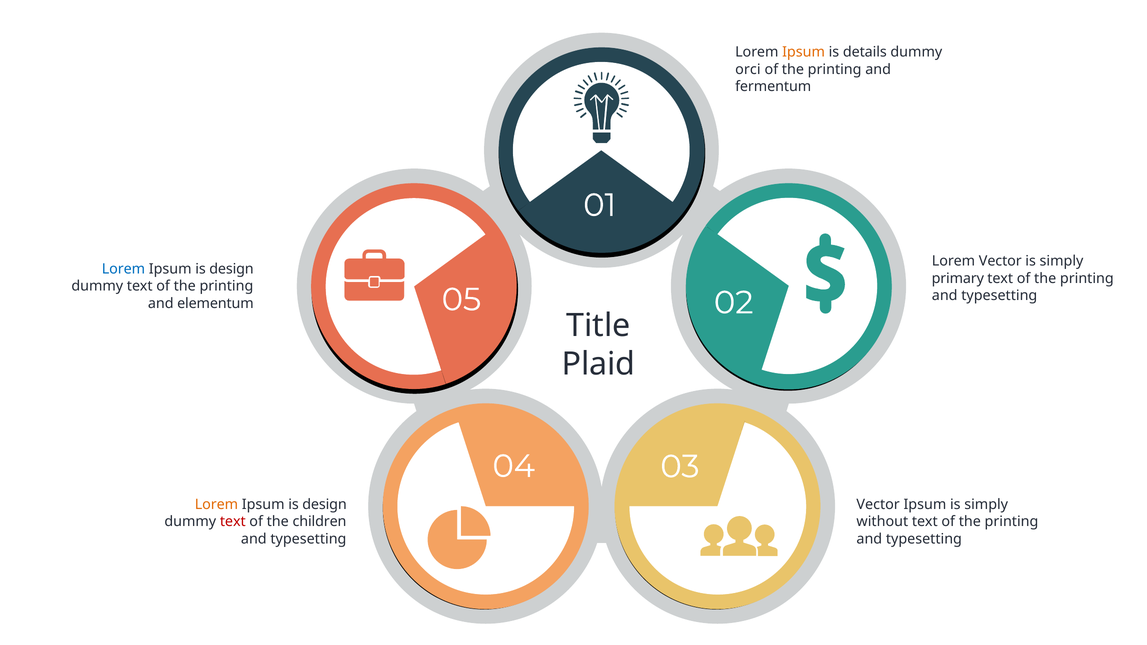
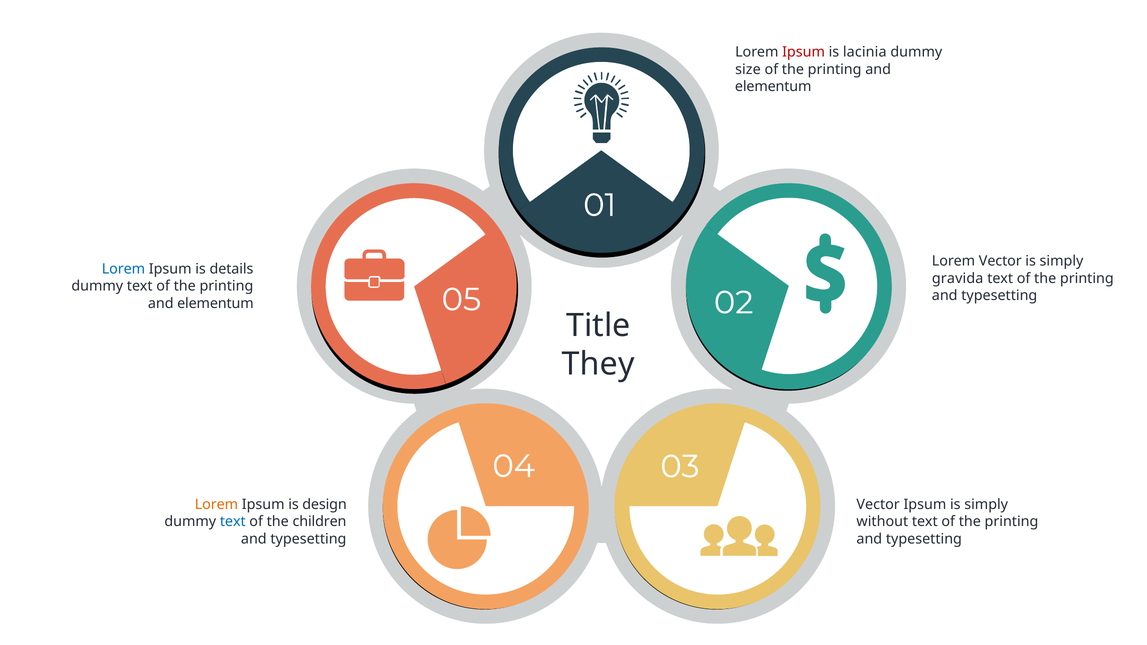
Ipsum at (804, 52) colour: orange -> red
details: details -> lacinia
orci: orci -> size
fermentum at (773, 87): fermentum -> elementum
design at (232, 269): design -> details
primary: primary -> gravida
Plaid: Plaid -> They
text at (233, 522) colour: red -> blue
